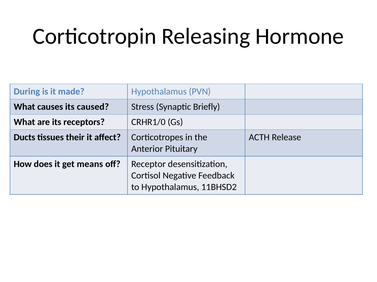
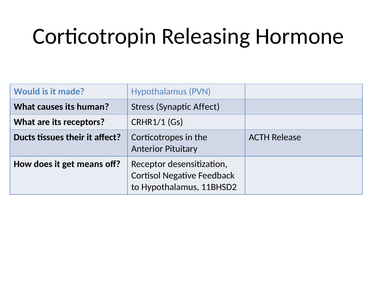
During: During -> Would
caused: caused -> human
Synaptic Briefly: Briefly -> Affect
CRHR1/0: CRHR1/0 -> CRHR1/1
